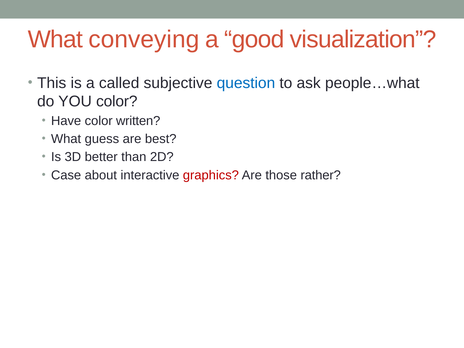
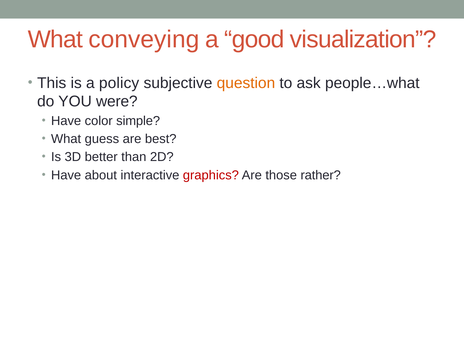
called: called -> policy
question colour: blue -> orange
YOU color: color -> were
written: written -> simple
Case at (66, 175): Case -> Have
